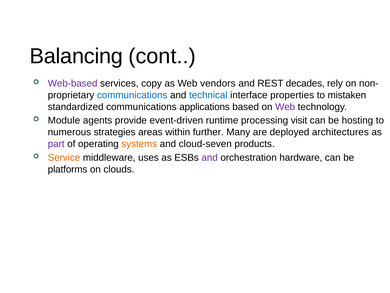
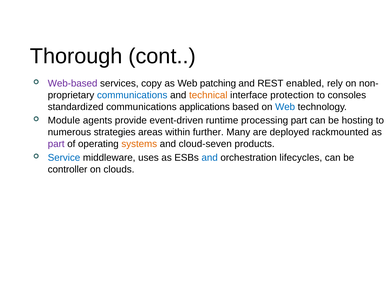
Balancing: Balancing -> Thorough
vendors: vendors -> patching
decades: decades -> enabled
technical colour: blue -> orange
properties: properties -> protection
mistaken: mistaken -> consoles
Web at (285, 107) colour: purple -> blue
processing visit: visit -> part
architectures: architectures -> rackmounted
Service colour: orange -> blue
and at (210, 157) colour: purple -> blue
hardware: hardware -> lifecycles
platforms: platforms -> controller
